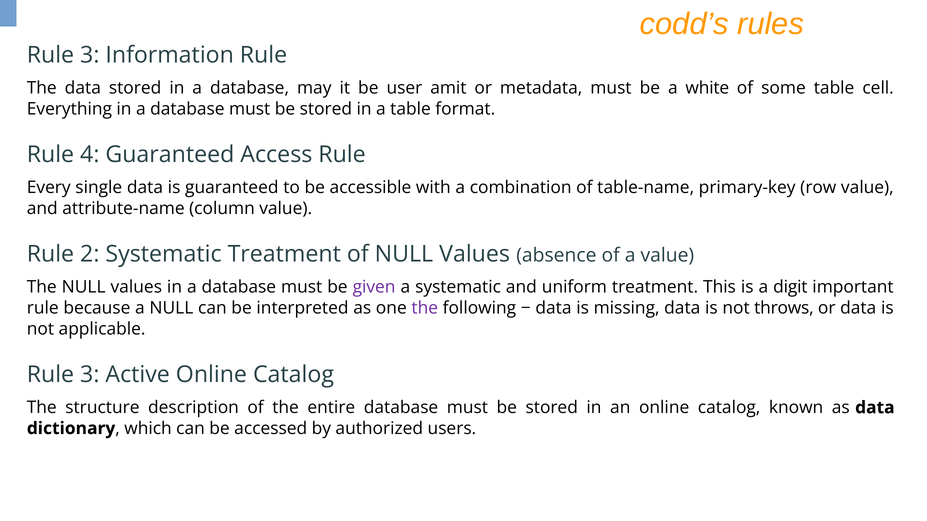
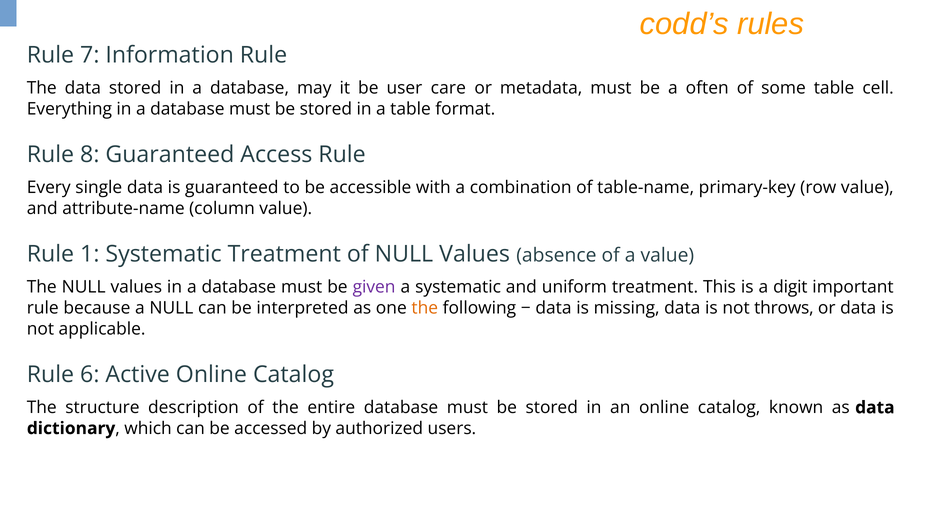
3 at (90, 55): 3 -> 7
amit: amit -> care
white: white -> often
4: 4 -> 8
2: 2 -> 1
the at (425, 308) colour: purple -> orange
3 at (90, 375): 3 -> 6
